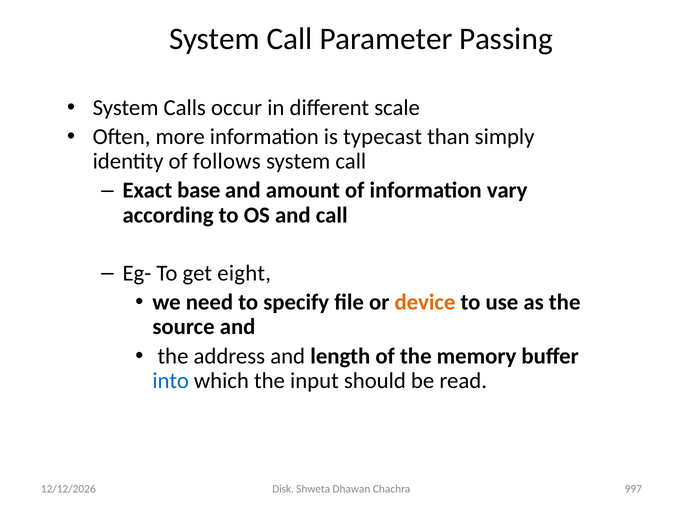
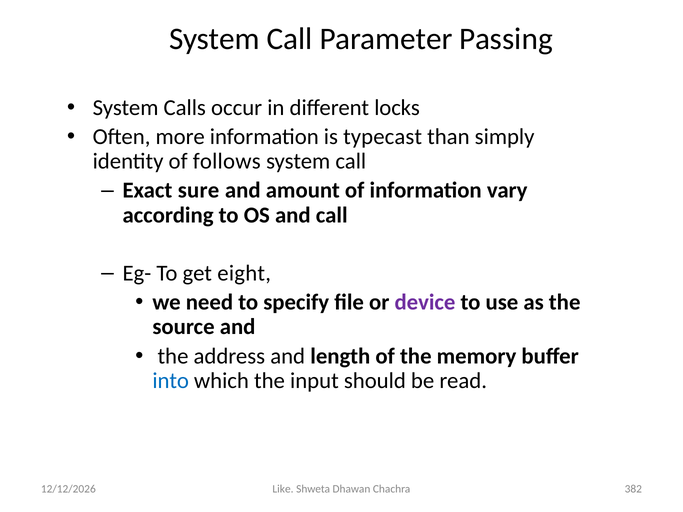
scale: scale -> locks
base: base -> sure
device colour: orange -> purple
Disk: Disk -> Like
997: 997 -> 382
